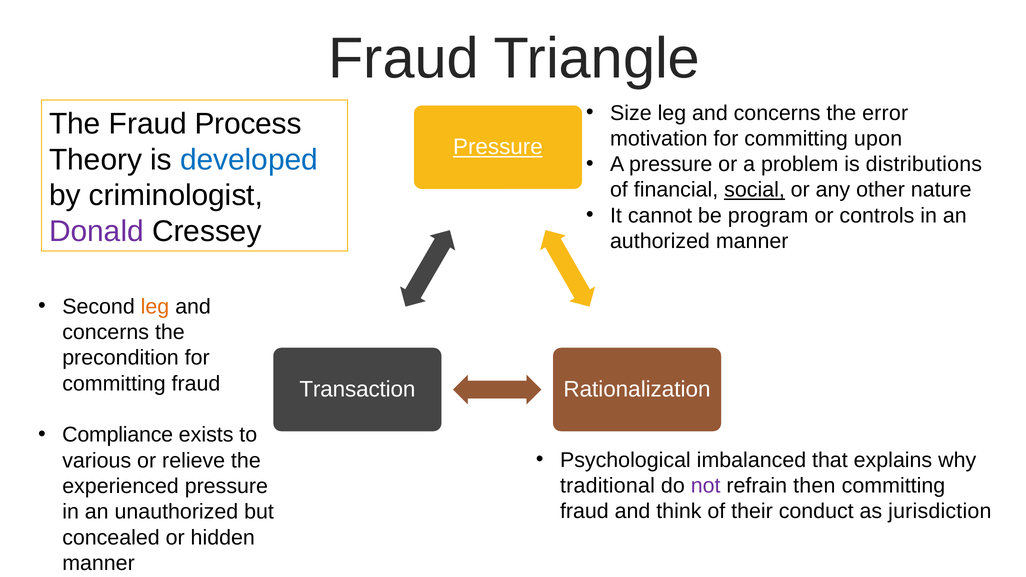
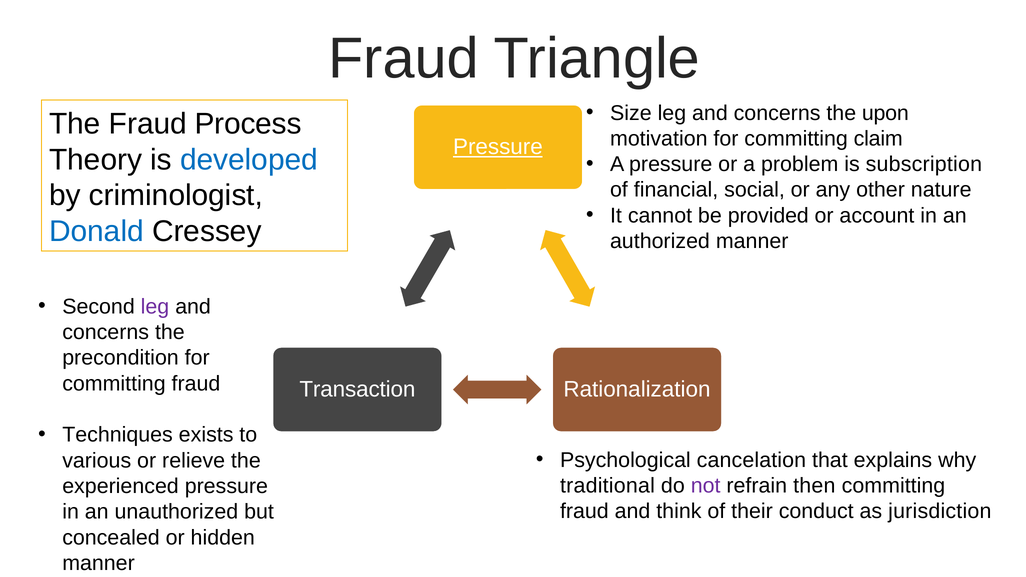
error: error -> upon
upon: upon -> claim
distributions: distributions -> subscription
social underline: present -> none
program: program -> provided
controls: controls -> account
Donald colour: purple -> blue
leg at (155, 307) colour: orange -> purple
Compliance: Compliance -> Techniques
imbalanced: imbalanced -> cancelation
